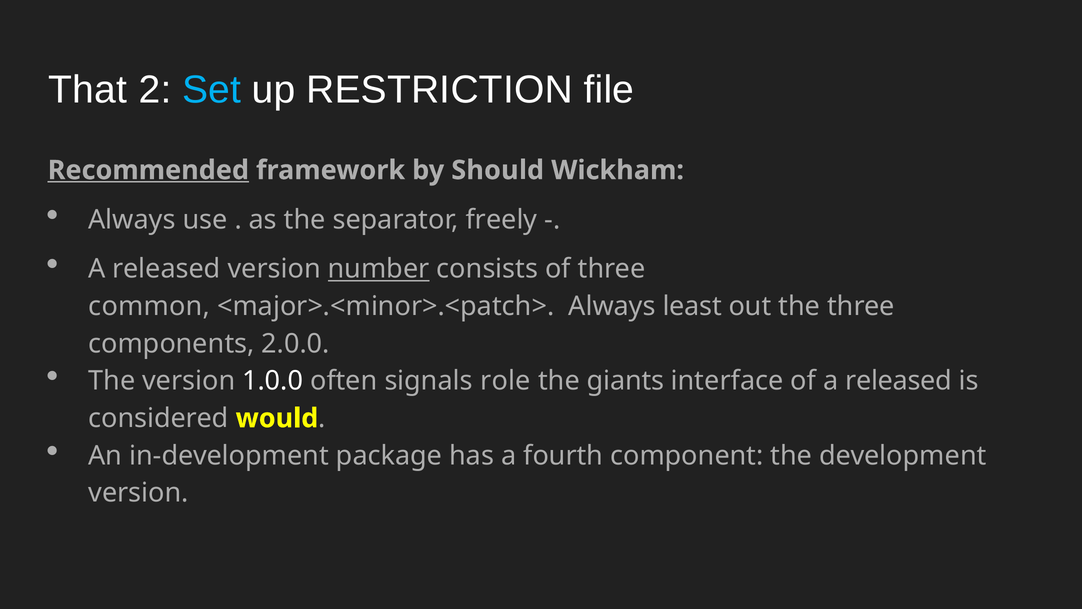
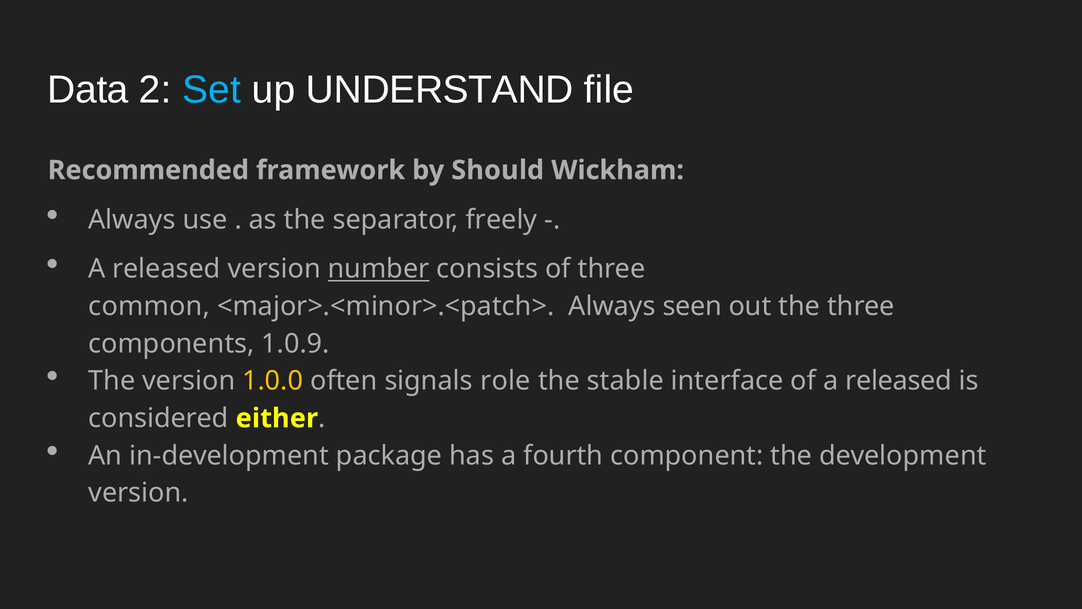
That: That -> Data
RESTRICTION: RESTRICTION -> UNDERSTAND
Recommended underline: present -> none
least: least -> seen
2.0.0: 2.0.0 -> 1.0.9
1.0.0 colour: white -> yellow
giants: giants -> stable
would: would -> either
